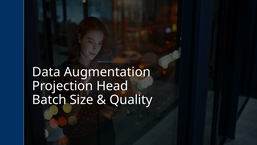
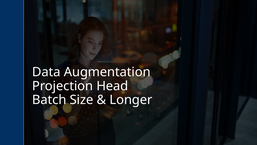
Quality: Quality -> Longer
